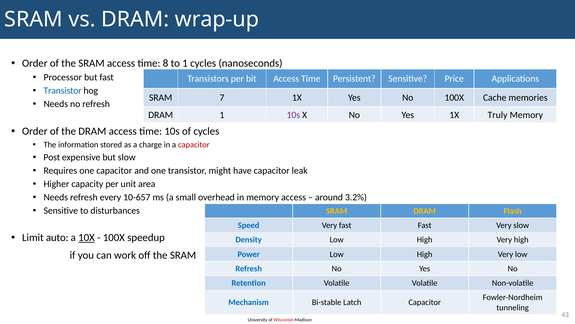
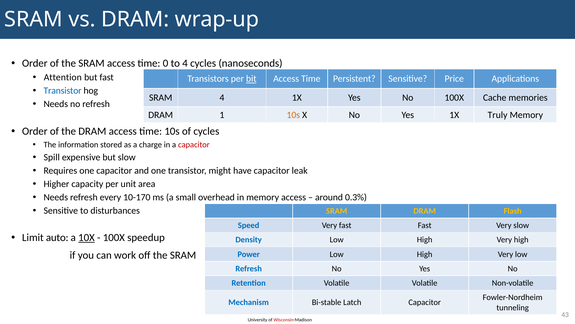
8: 8 -> 0
to 1: 1 -> 4
Processor: Processor -> Attention
bit underline: none -> present
SRAM 7: 7 -> 4
10s at (293, 115) colour: purple -> orange
Post: Post -> Spill
10-657: 10-657 -> 10-170
3.2%: 3.2% -> 0.3%
